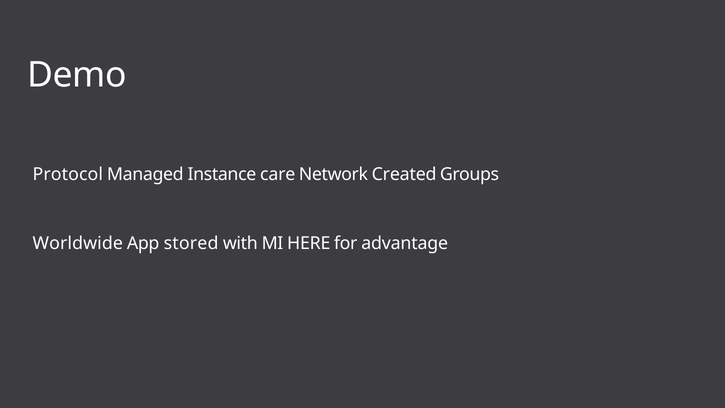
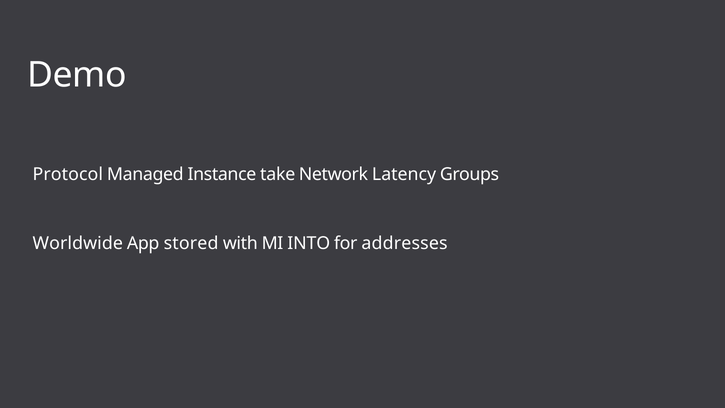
care: care -> take
Created: Created -> Latency
HERE: HERE -> INTO
advantage: advantage -> addresses
